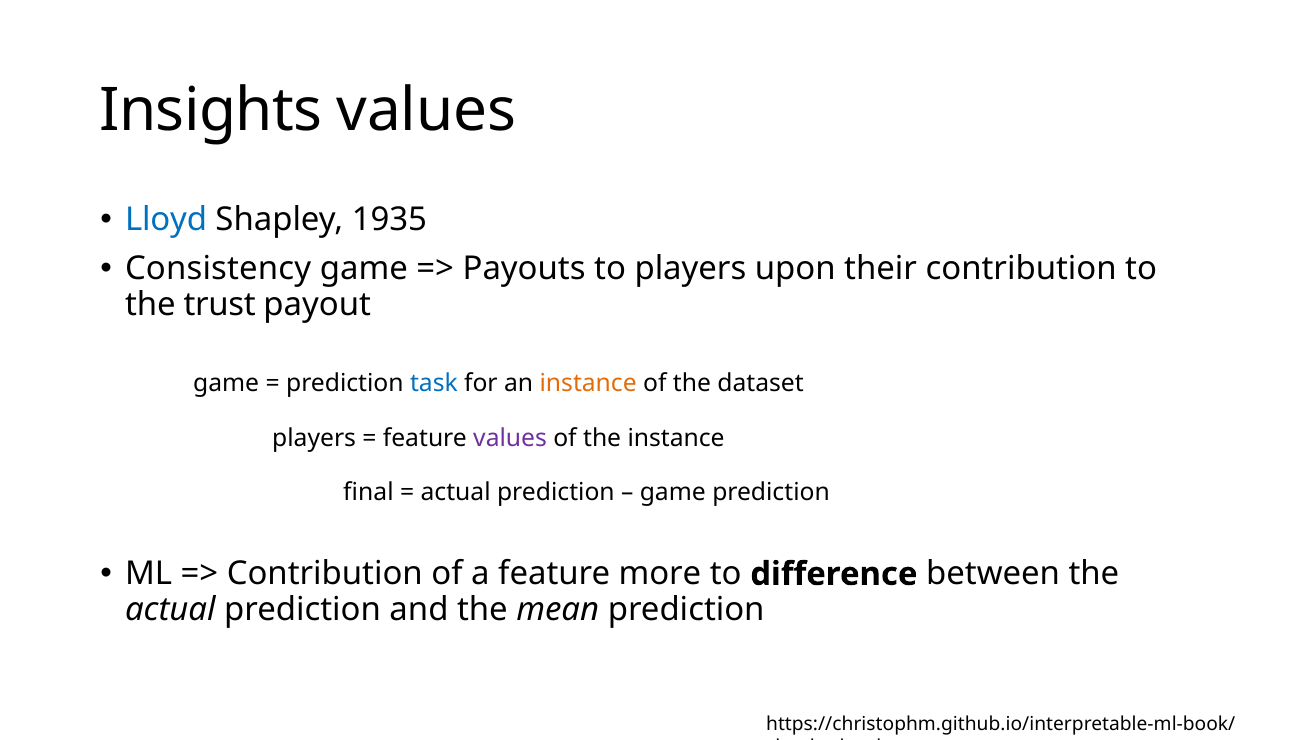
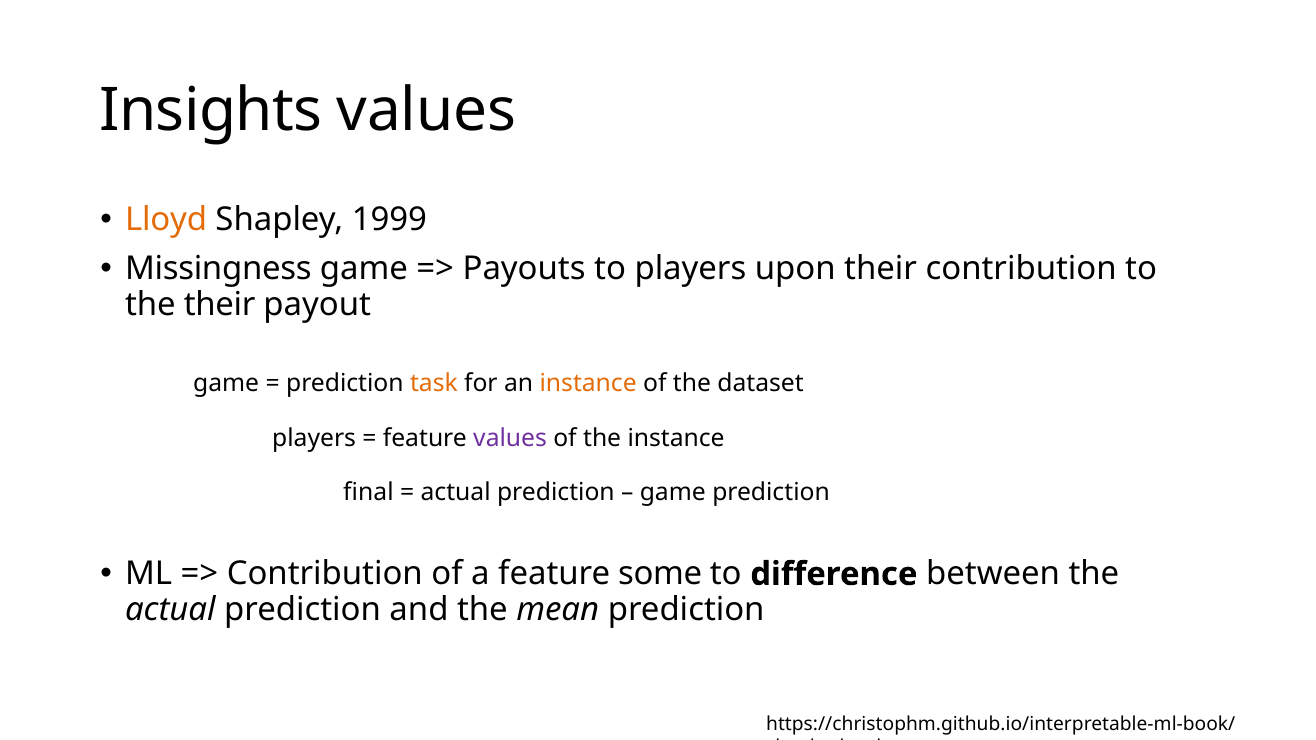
Lloyd colour: blue -> orange
1935: 1935 -> 1999
Consistency: Consistency -> Missingness
the trust: trust -> their
task colour: blue -> orange
more: more -> some
